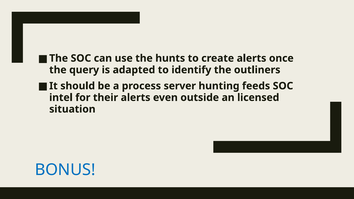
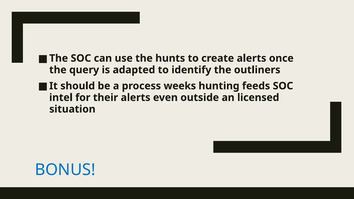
server: server -> weeks
